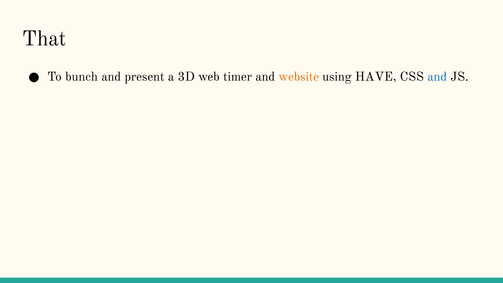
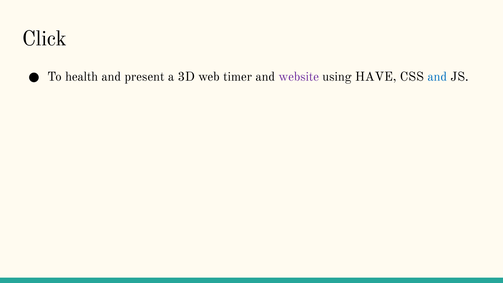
That: That -> Click
bunch: bunch -> health
website colour: orange -> purple
